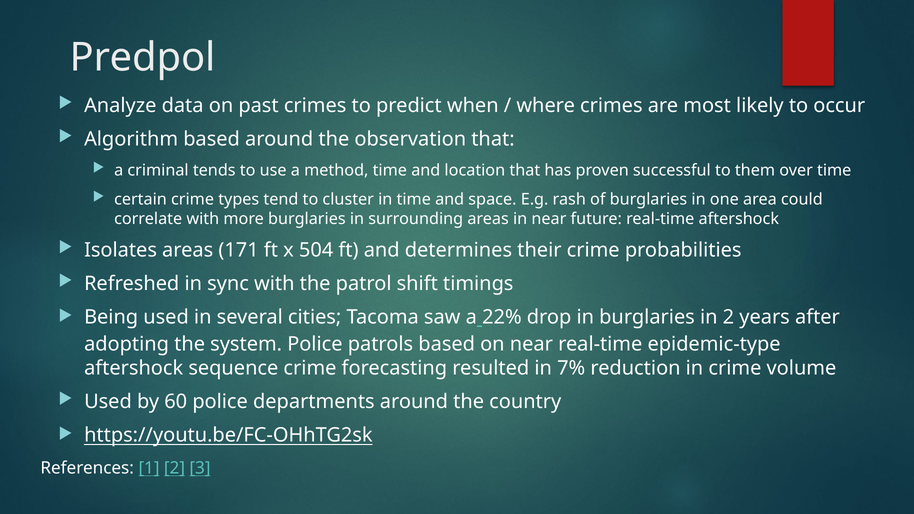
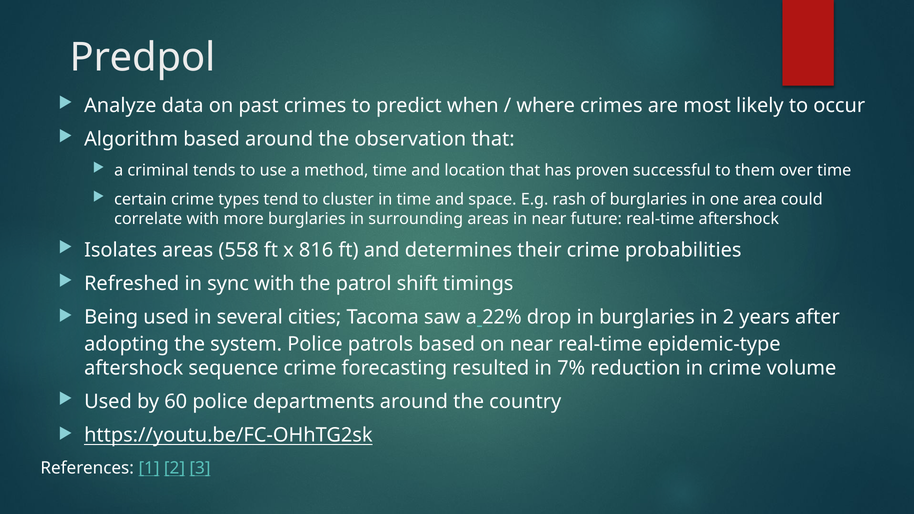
171: 171 -> 558
504: 504 -> 816
